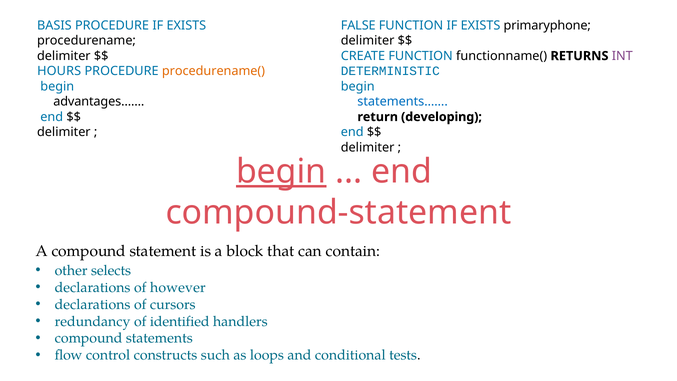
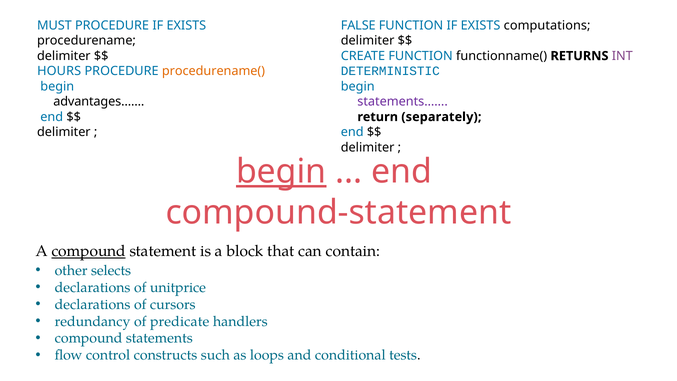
BASIS: BASIS -> MUST
primaryphone: primaryphone -> computations
statements…… colour: blue -> purple
developing: developing -> separately
compound at (89, 251) underline: none -> present
however: however -> unitprice
identified: identified -> predicate
